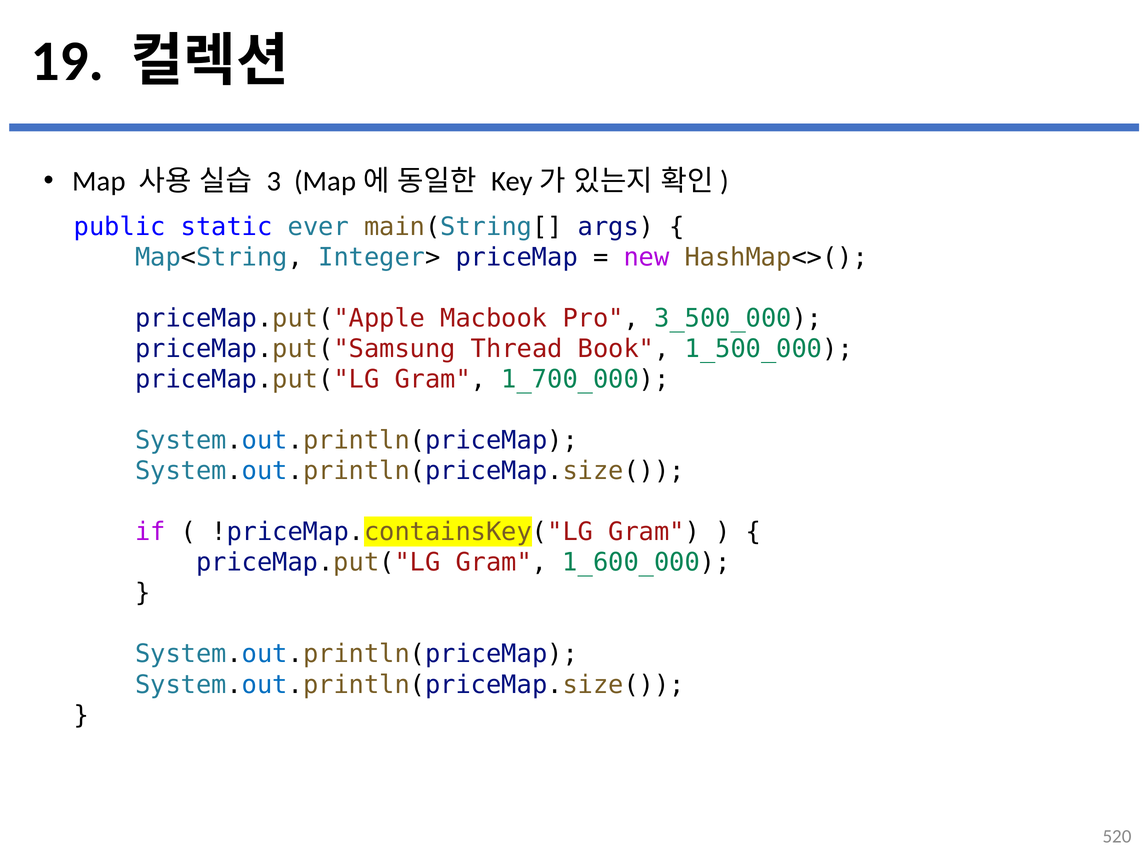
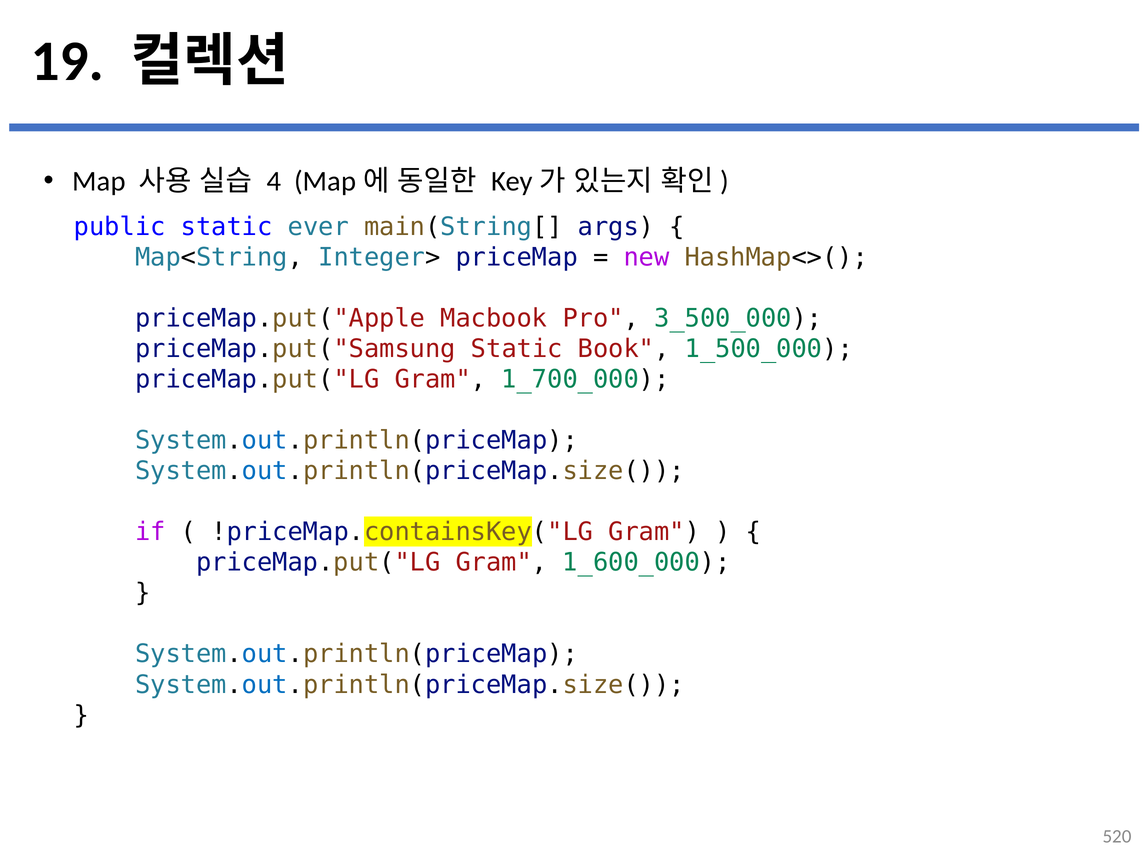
3: 3 -> 4
priceMap.put("Samsung Thread: Thread -> Static
